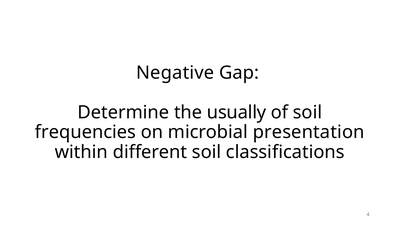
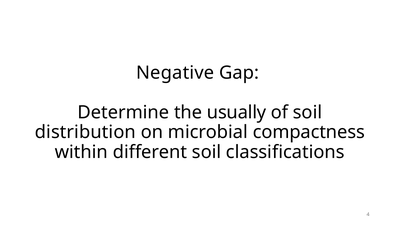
frequencies: frequencies -> distribution
presentation: presentation -> compactness
